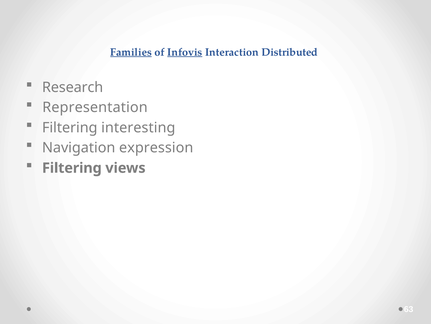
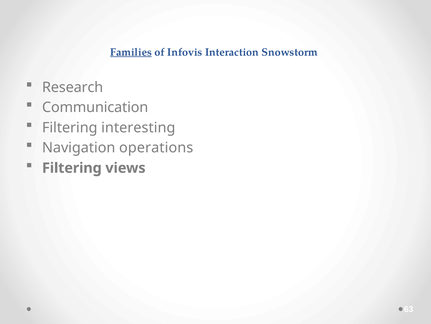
Infovis underline: present -> none
Distributed: Distributed -> Snowstorm
Representation: Representation -> Communication
expression: expression -> operations
